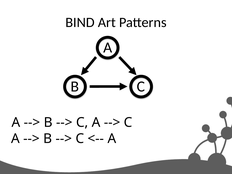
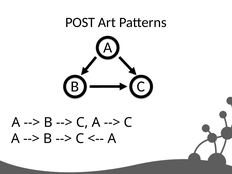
BIND: BIND -> POST
